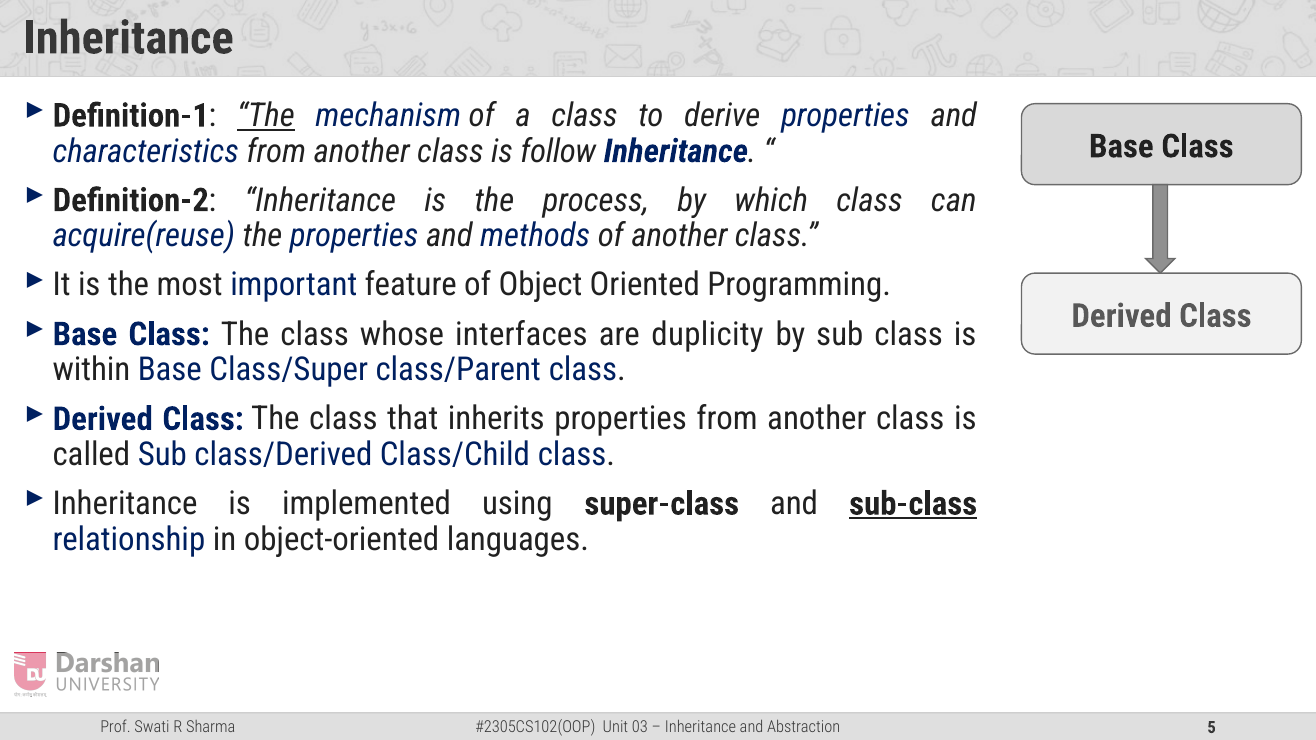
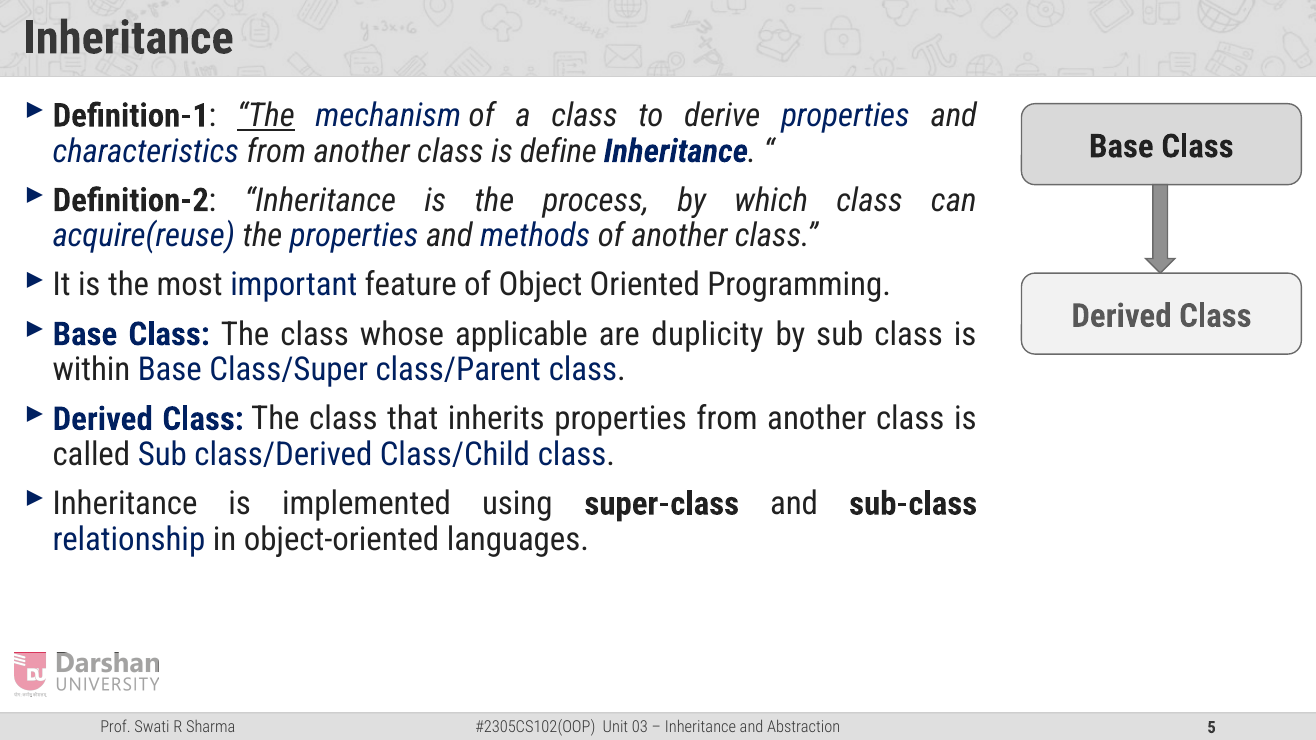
follow: follow -> define
interfaces: interfaces -> applicable
sub-class underline: present -> none
